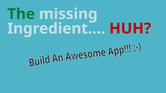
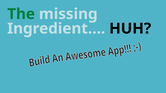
HUH colour: red -> black
